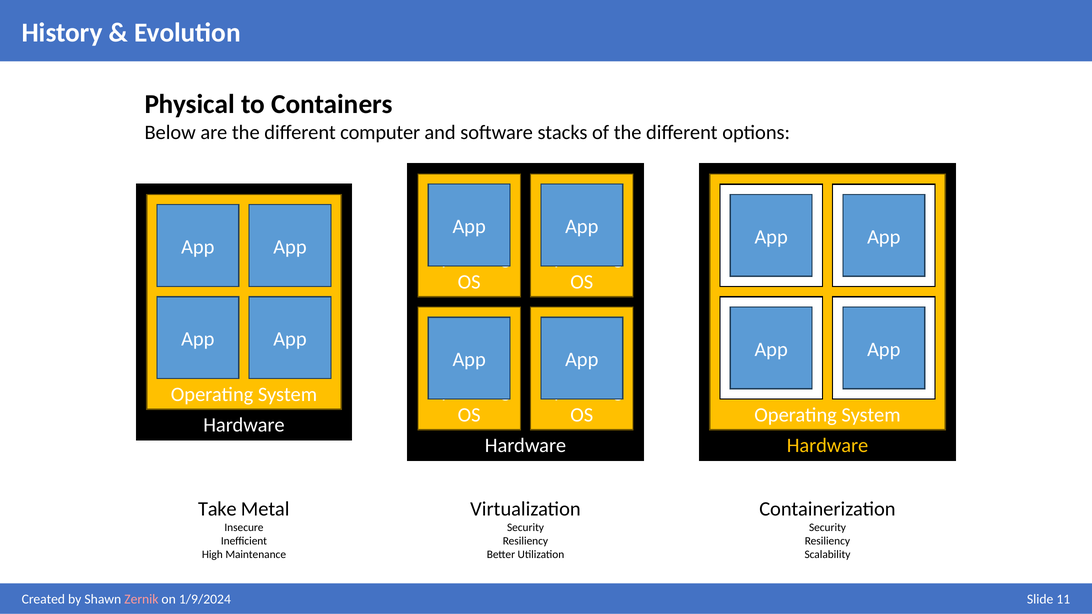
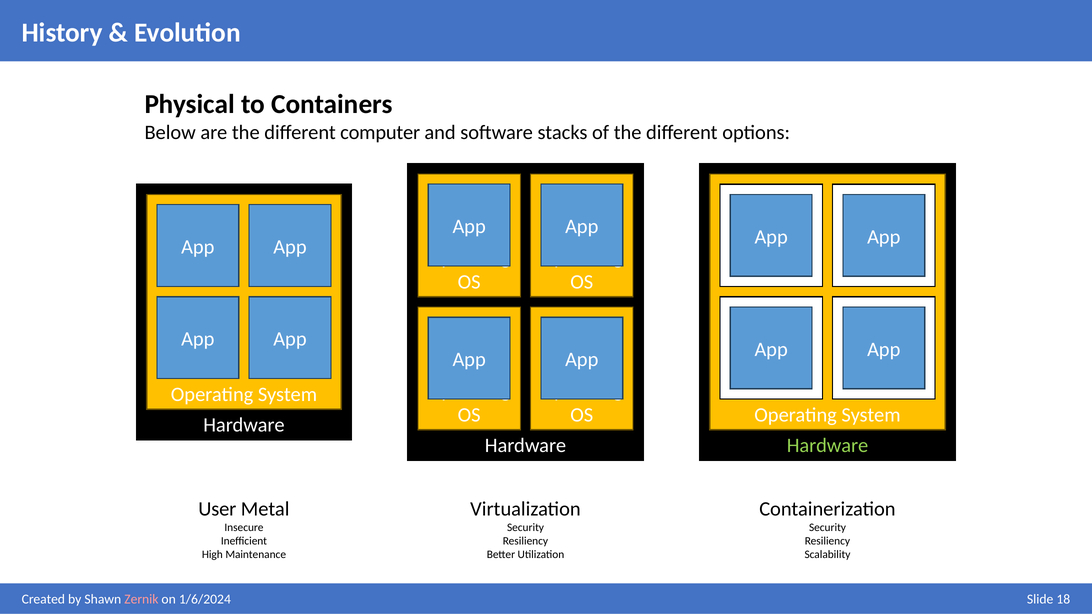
Hardware at (828, 446) colour: yellow -> light green
Take: Take -> User
1/9/2024: 1/9/2024 -> 1/6/2024
11: 11 -> 18
